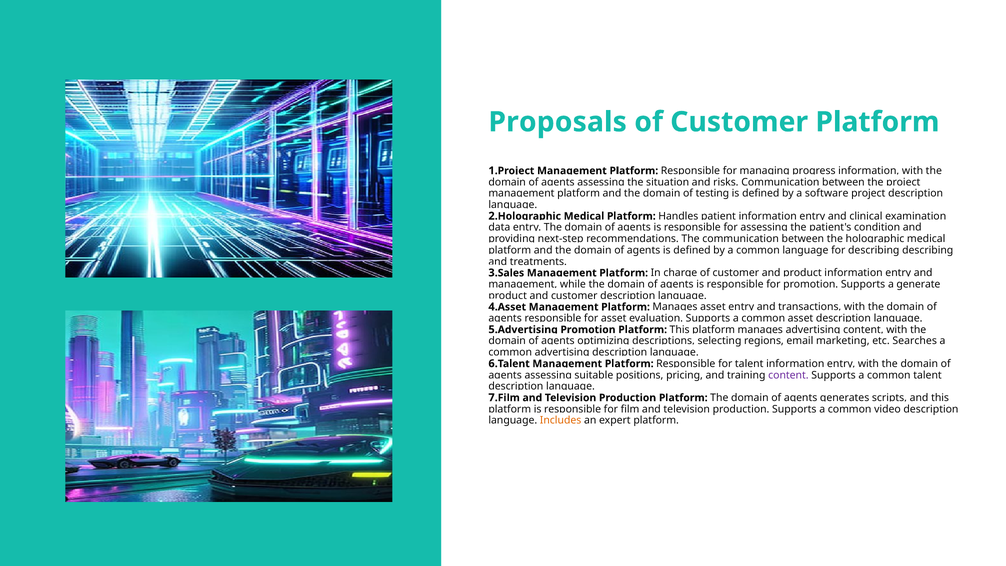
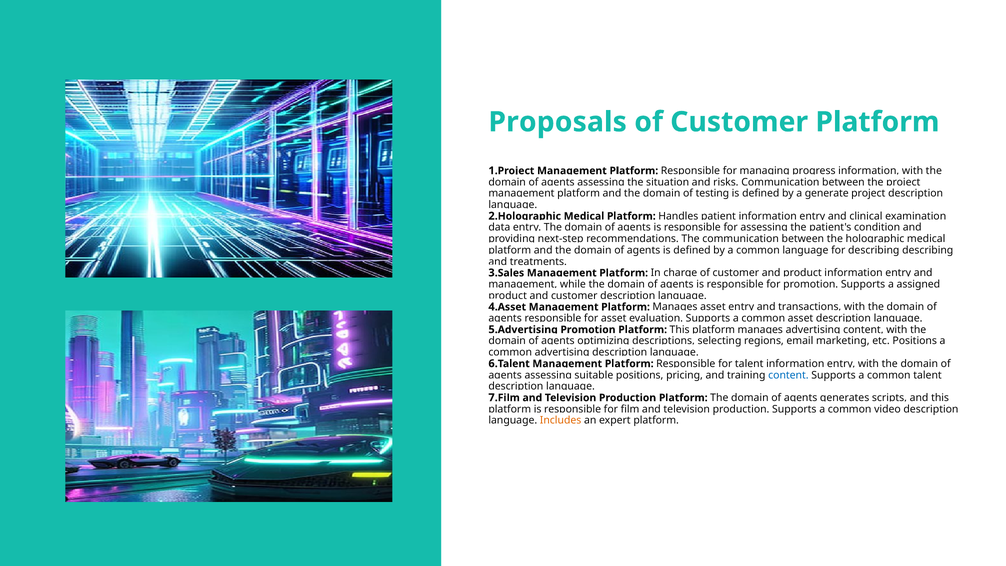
software: software -> generate
generate: generate -> assigned
etc Searches: Searches -> Positions
content at (788, 375) colour: purple -> blue
